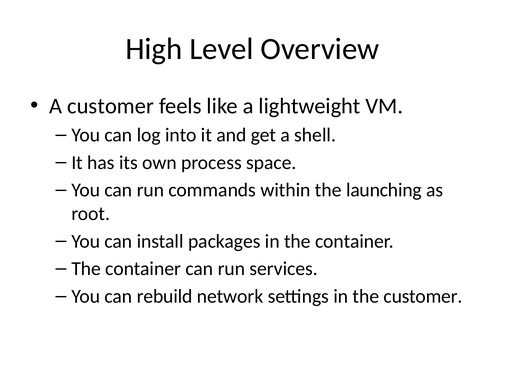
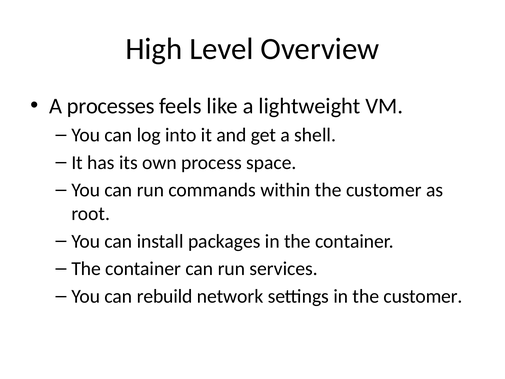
A customer: customer -> processes
within the launching: launching -> customer
